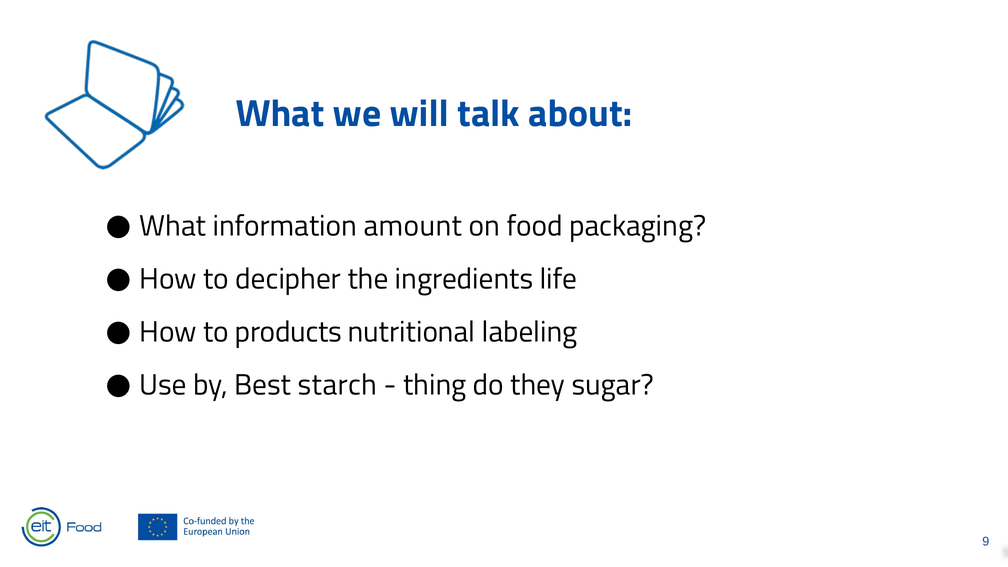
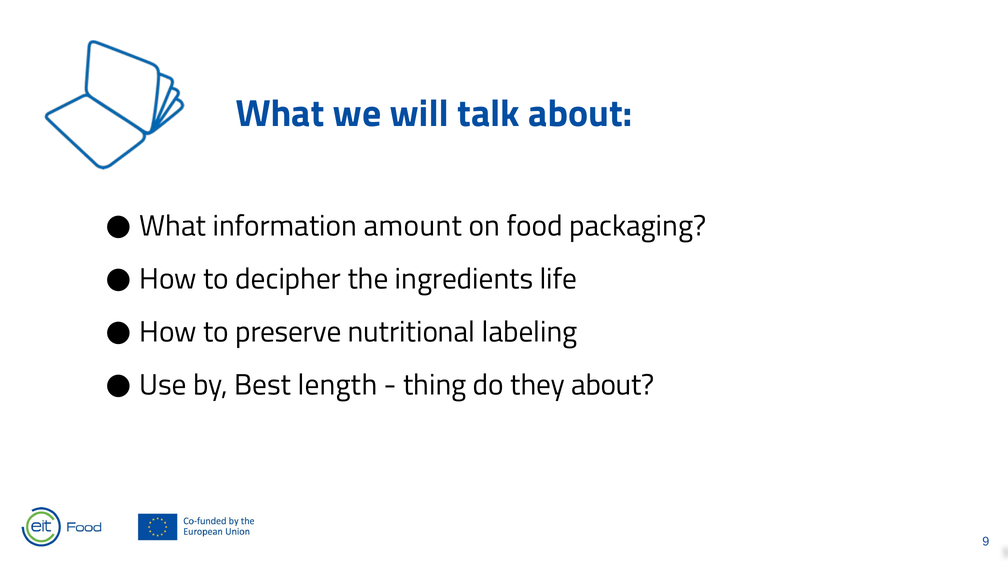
products: products -> preserve
starch: starch -> length
they sugar: sugar -> about
